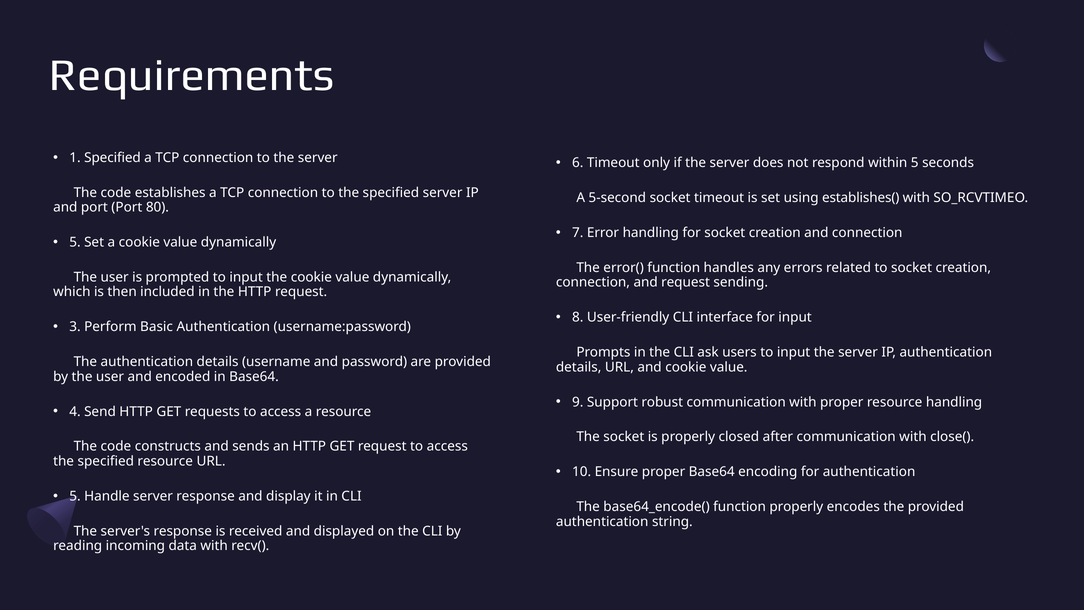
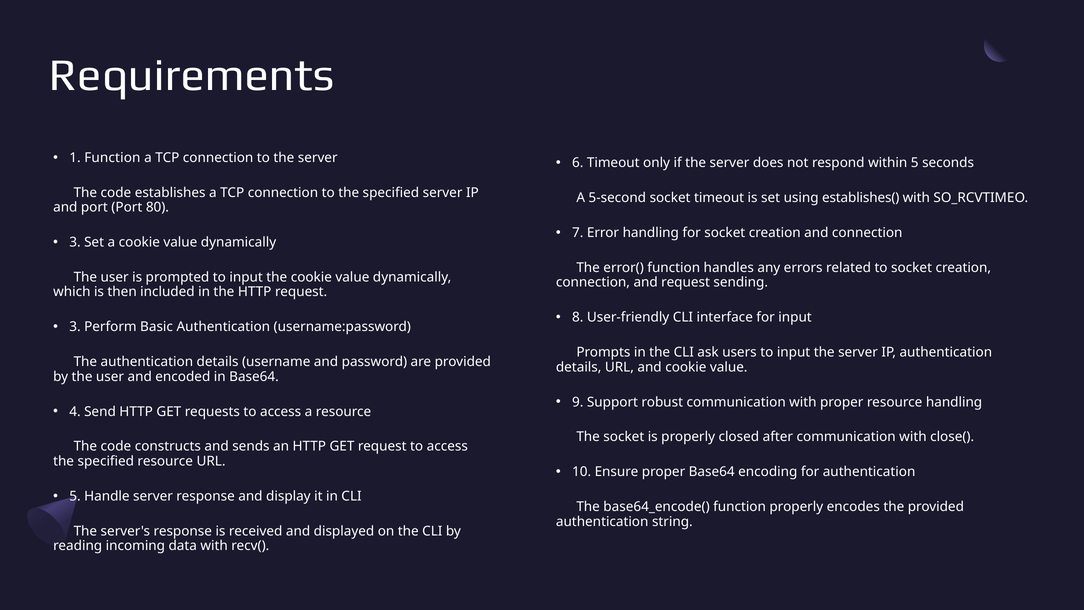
1 Specified: Specified -> Function
5 at (75, 242): 5 -> 3
